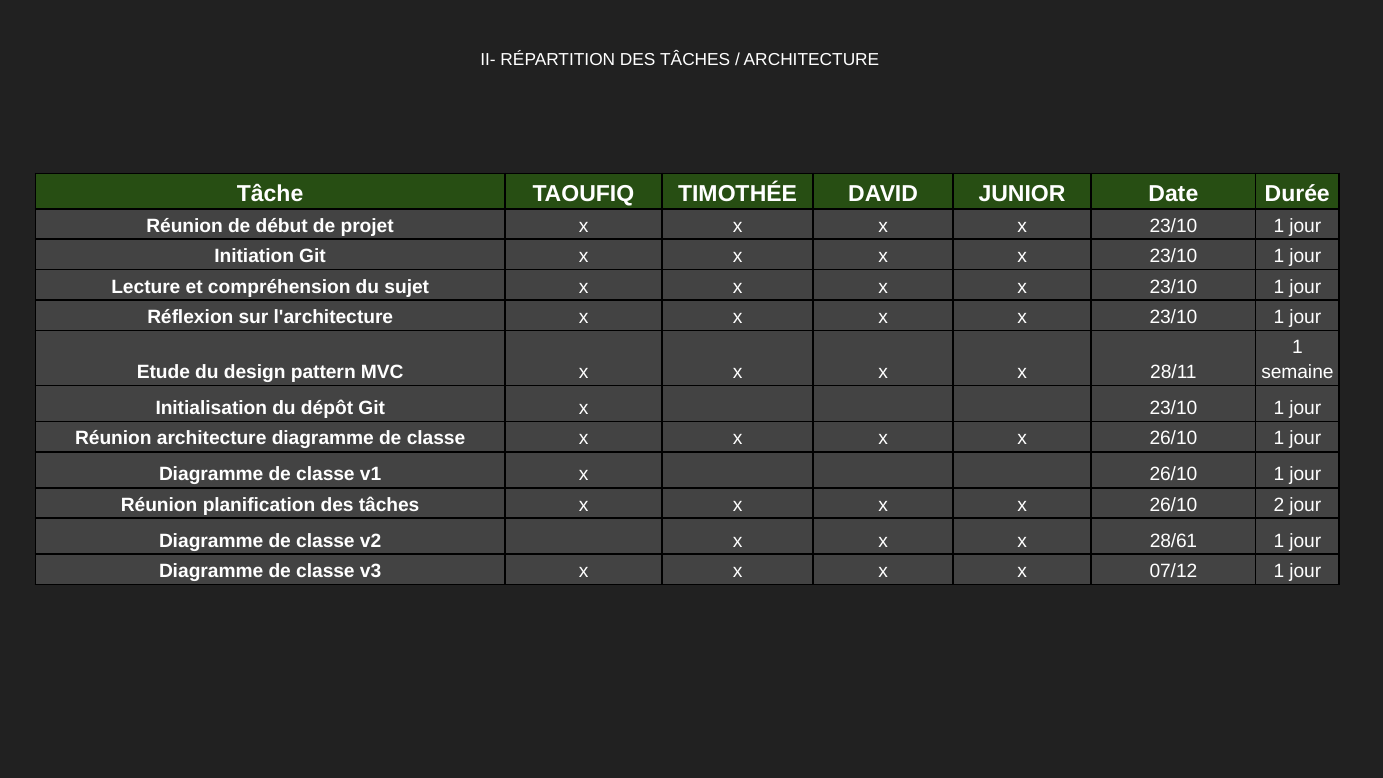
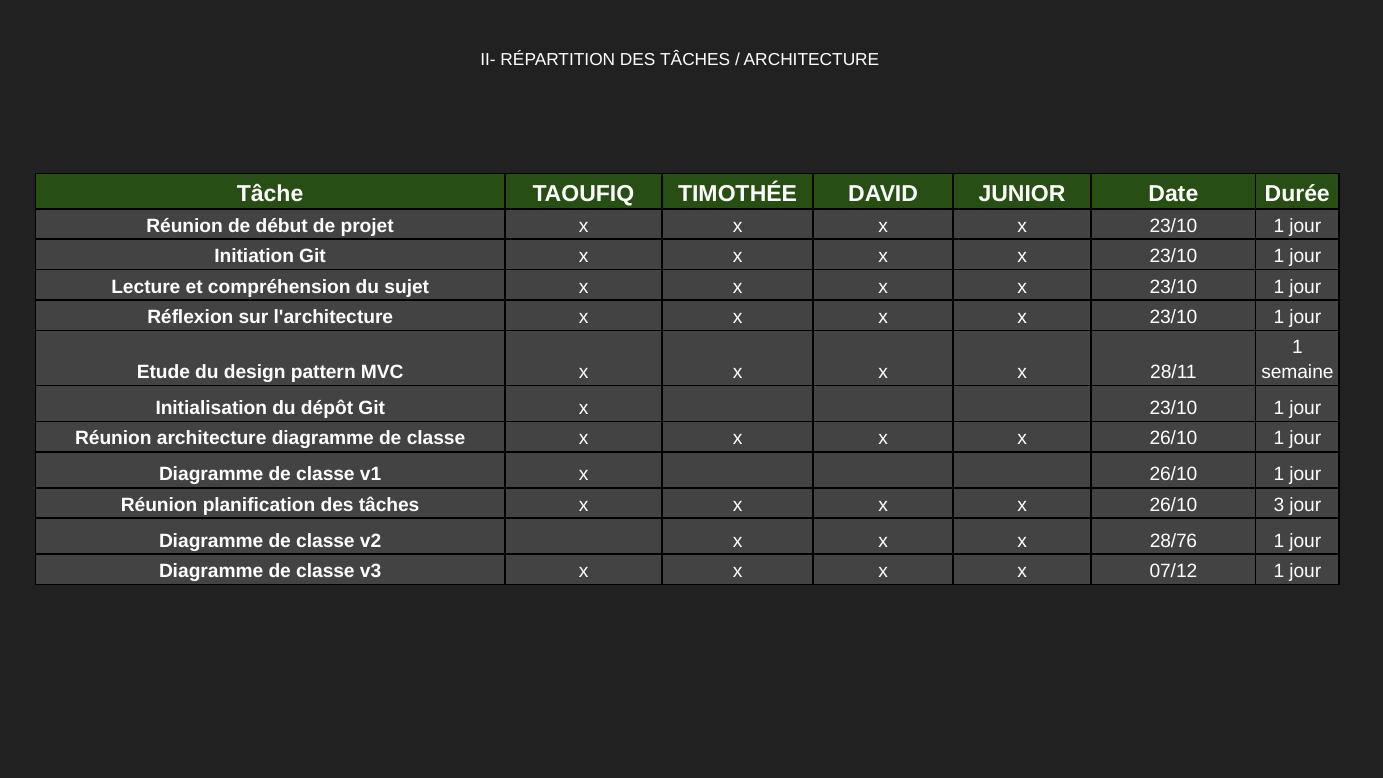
2: 2 -> 3
28/61: 28/61 -> 28/76
